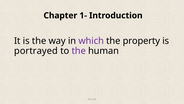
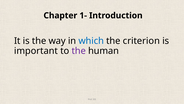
which colour: purple -> blue
property: property -> criterion
portrayed: portrayed -> important
